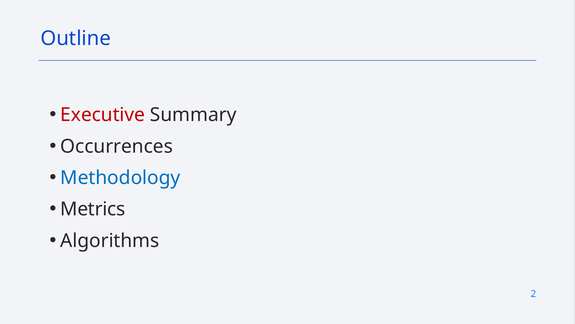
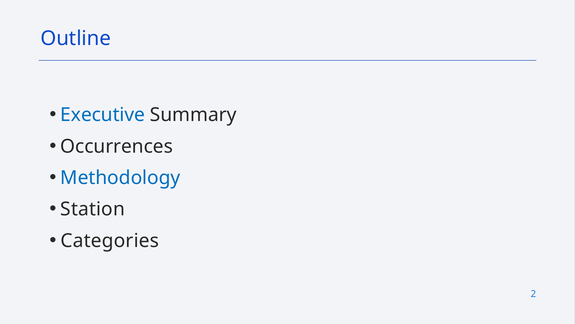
Executive colour: red -> blue
Metrics: Metrics -> Station
Algorithms: Algorithms -> Categories
